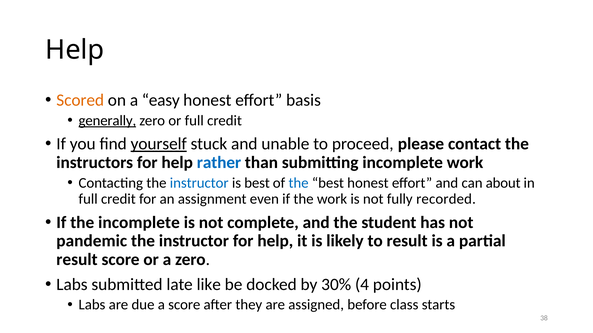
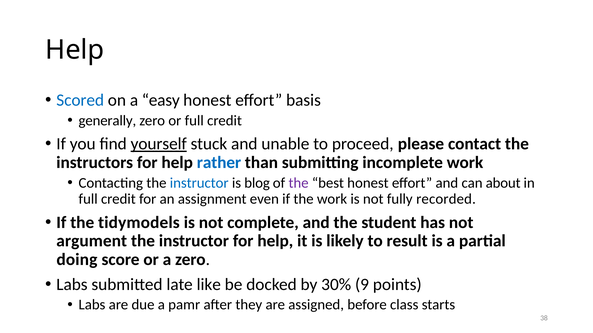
Scored colour: orange -> blue
generally underline: present -> none
is best: best -> blog
the at (299, 183) colour: blue -> purple
the incomplete: incomplete -> tidymodels
pandemic: pandemic -> argument
result at (77, 260): result -> doing
4: 4 -> 9
a score: score -> pamr
